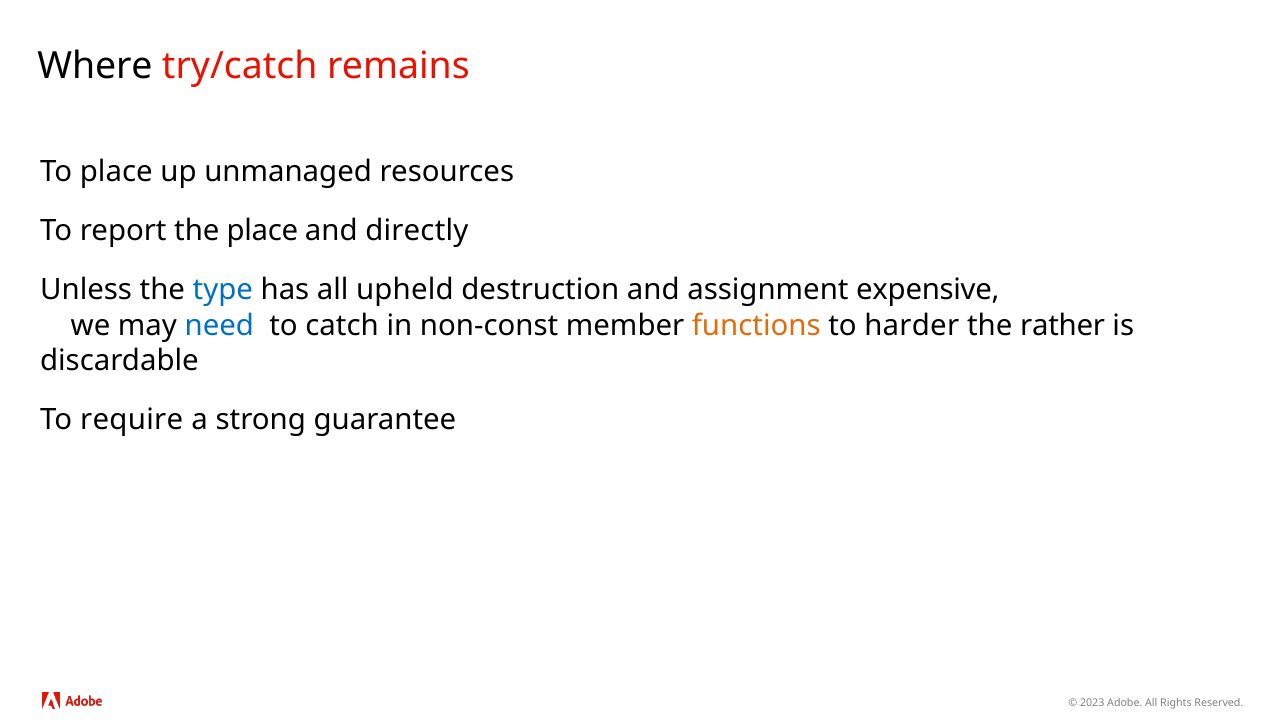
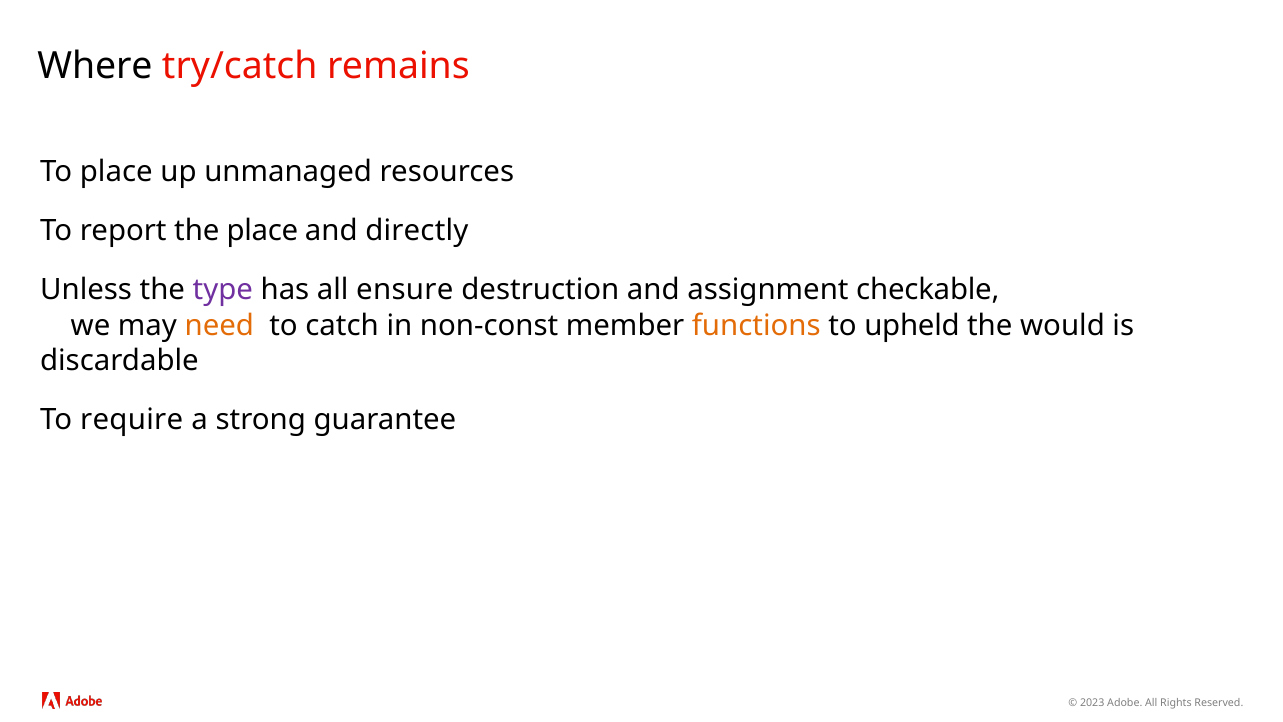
type colour: blue -> purple
upheld: upheld -> ensure
expensive: expensive -> checkable
need colour: blue -> orange
harder: harder -> upheld
rather: rather -> would
